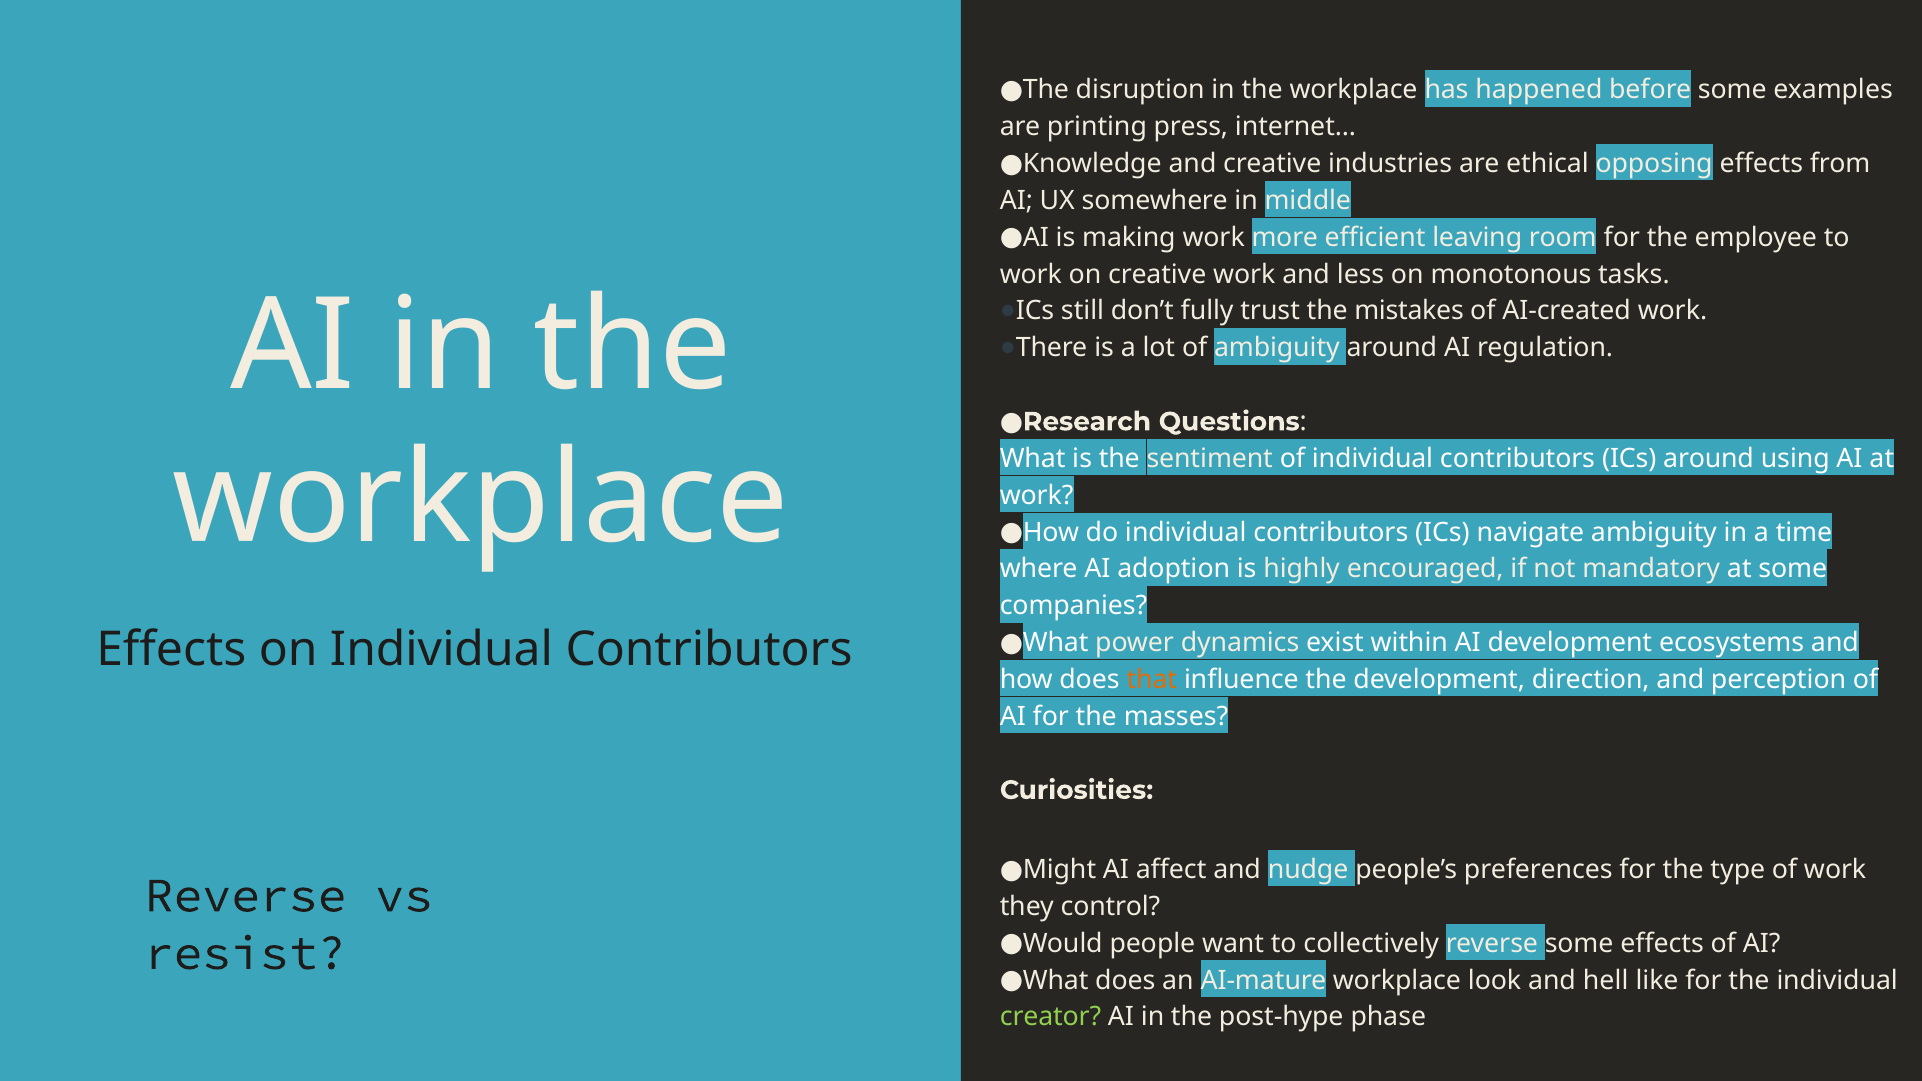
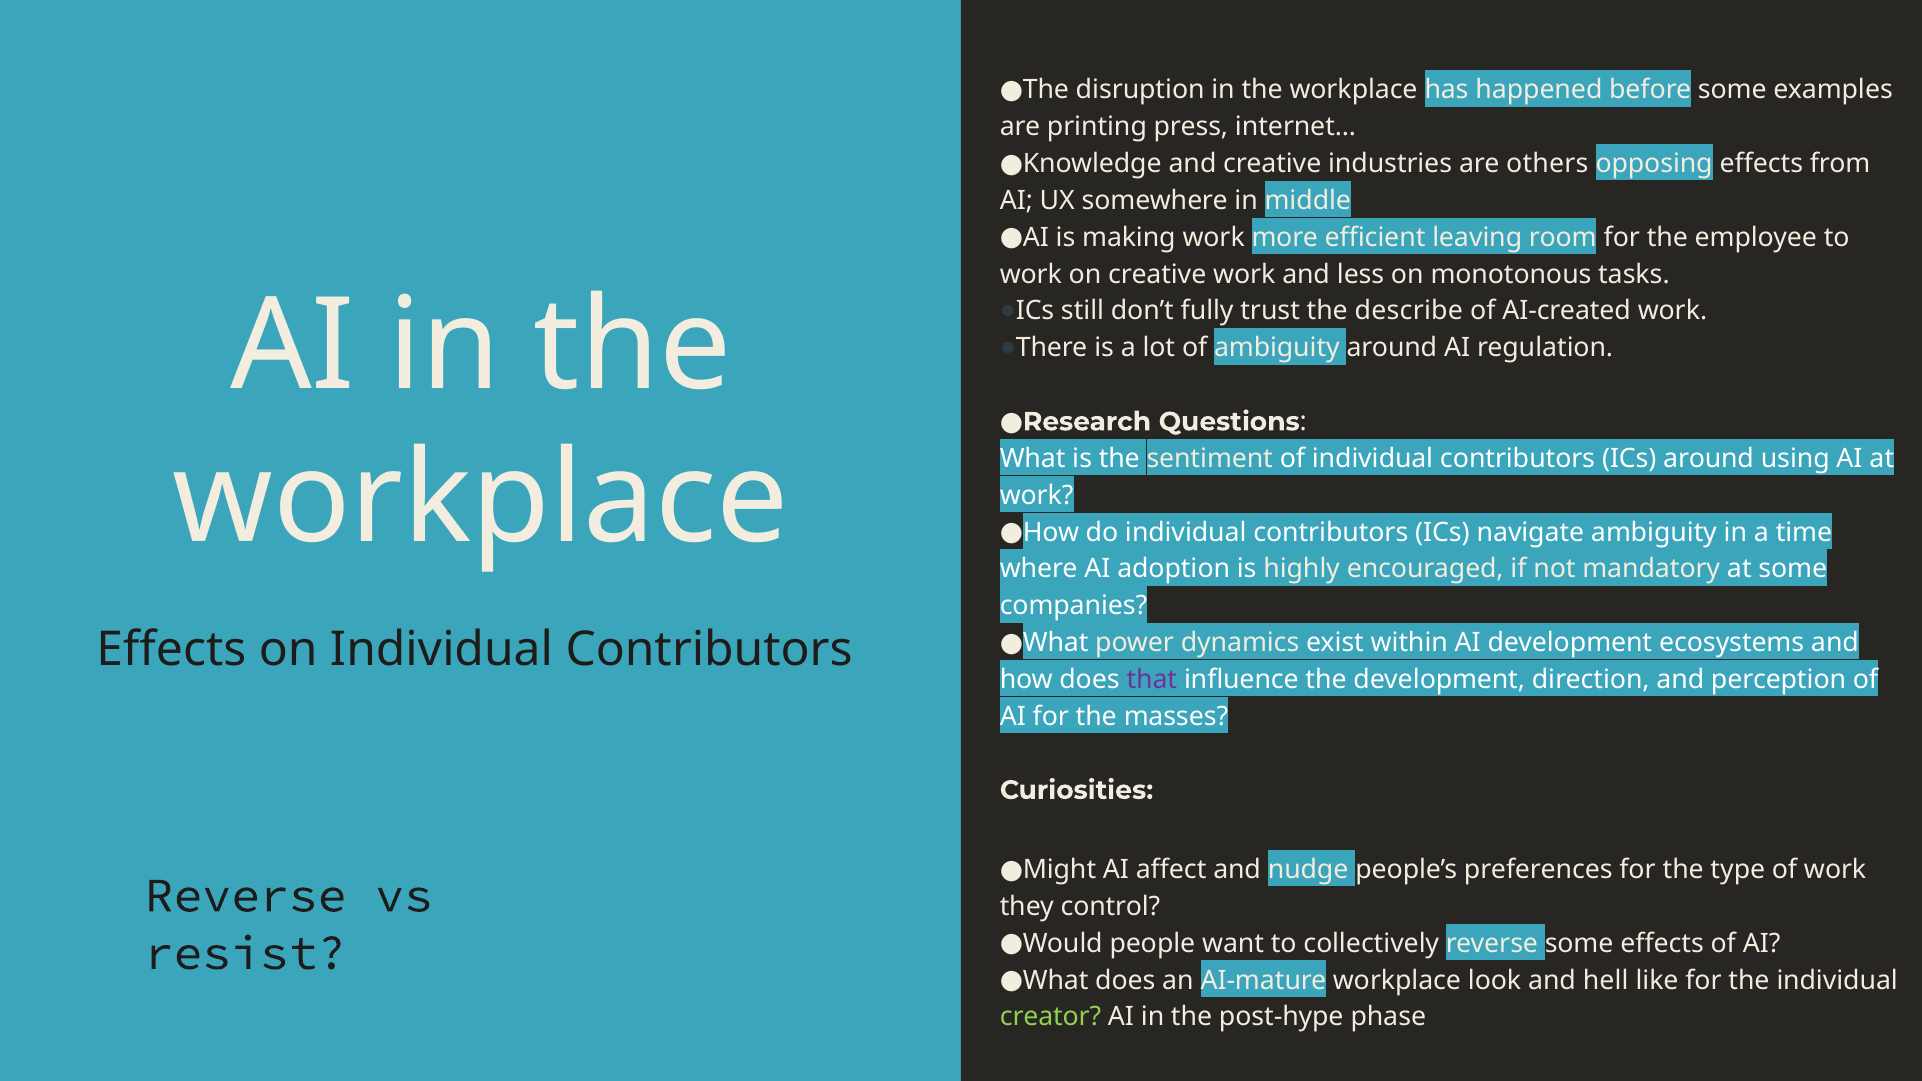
ethical: ethical -> others
mistakes: mistakes -> describe
that colour: orange -> purple
